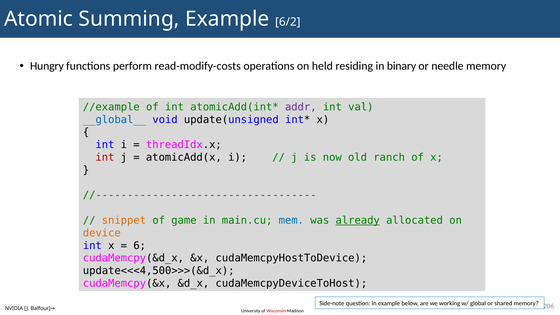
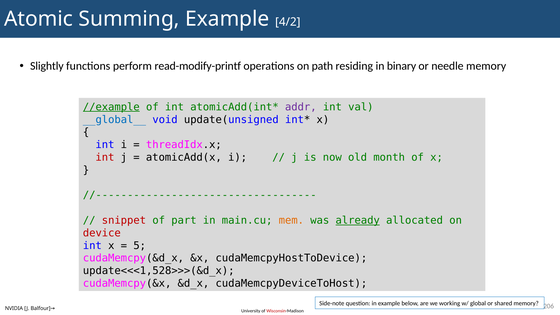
6/2: 6/2 -> 4/2
Hungry: Hungry -> Slightly
read-modify-costs: read-modify-costs -> read-modify-printf
held: held -> path
//example underline: none -> present
ranch: ranch -> month
snippet colour: orange -> red
game: game -> part
mem colour: blue -> orange
device colour: orange -> red
6: 6 -> 5
update<<<4,500>>>(&d_x: update<<<4,500>>>(&d_x -> update<<<1,528>>>(&d_x
